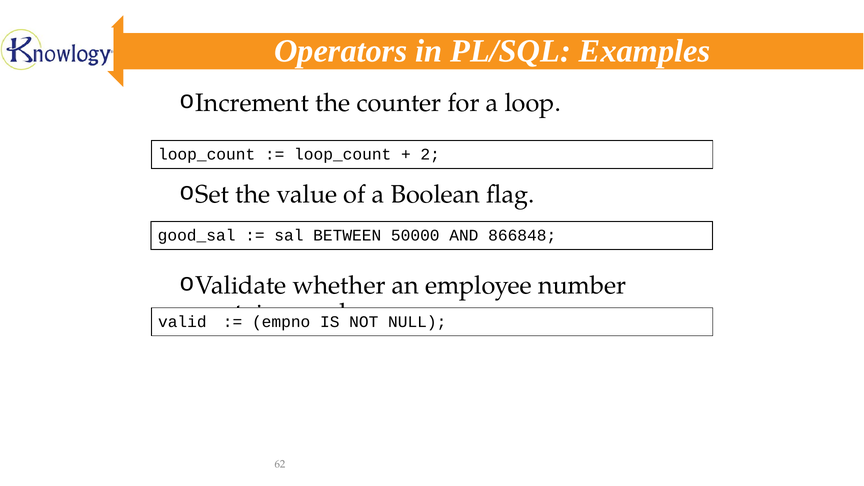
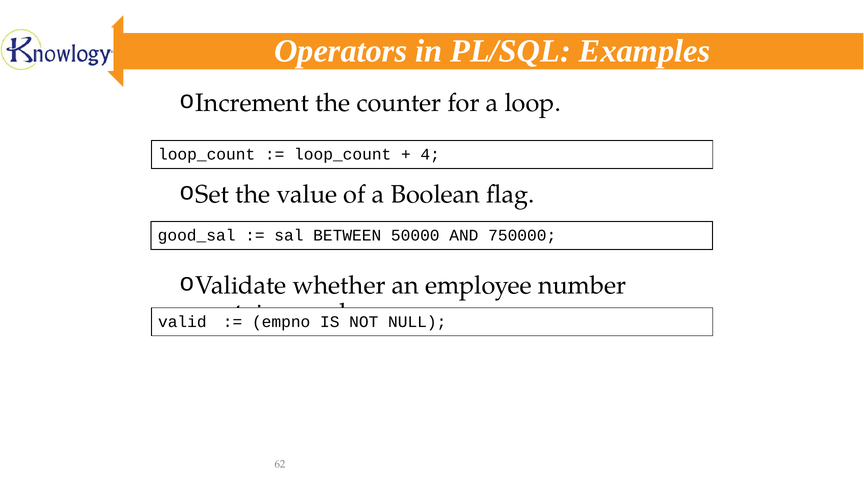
2: 2 -> 4
866848: 866848 -> 750000
